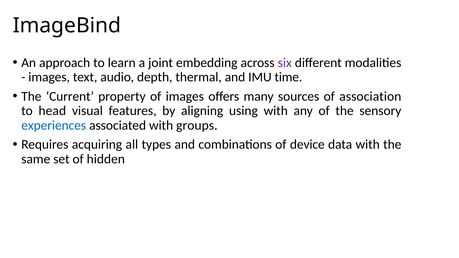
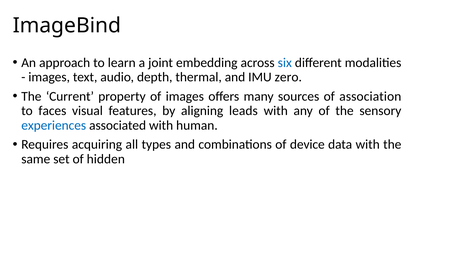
six colour: purple -> blue
time: time -> zero
head: head -> faces
using: using -> leads
groups: groups -> human
